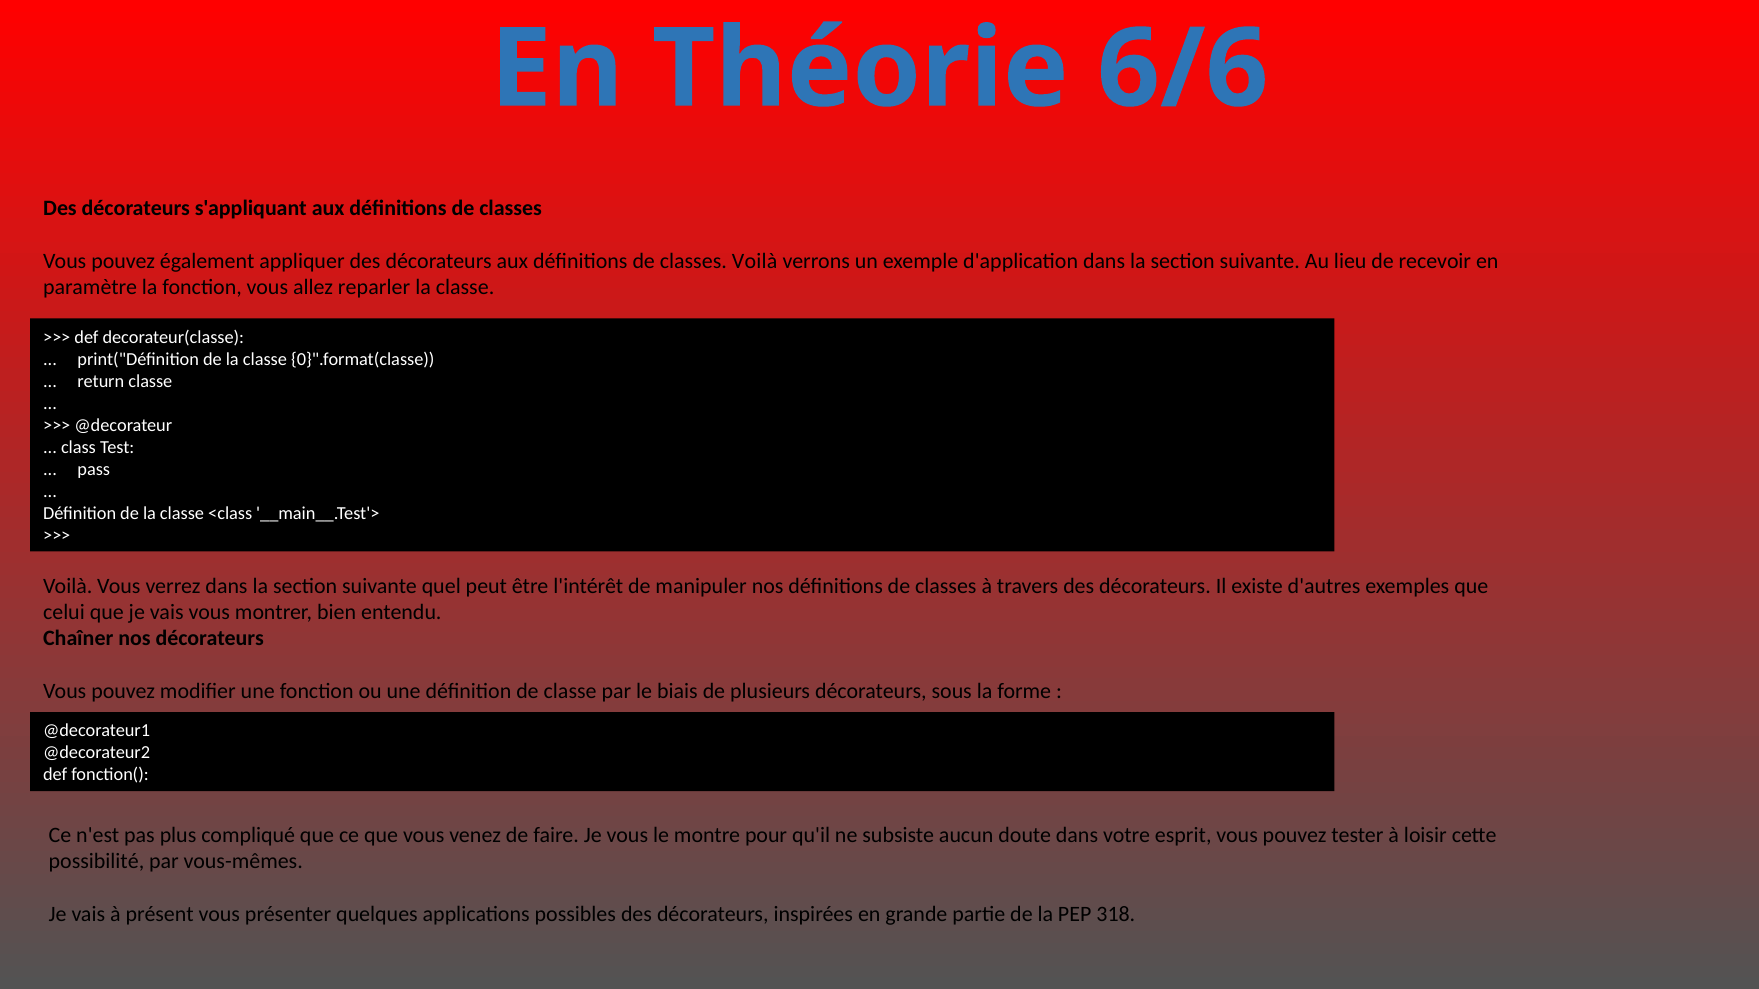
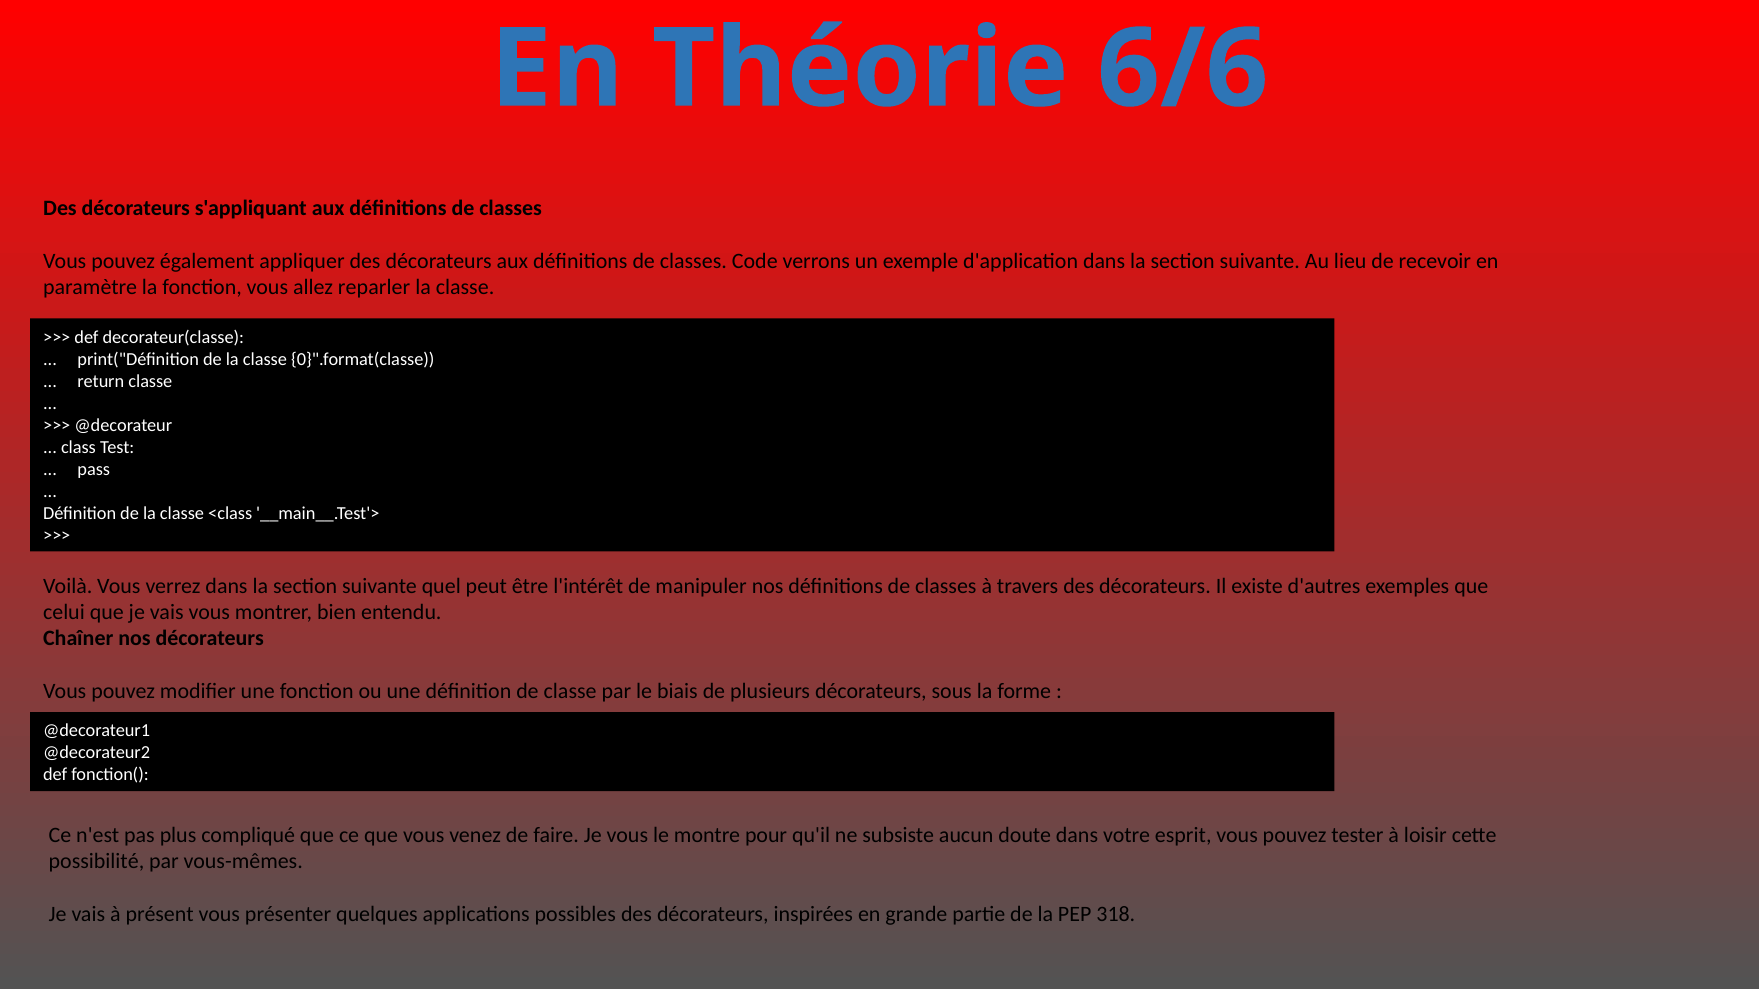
classes Voilà: Voilà -> Code
